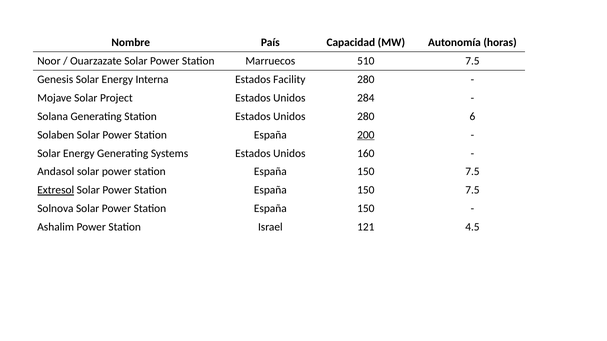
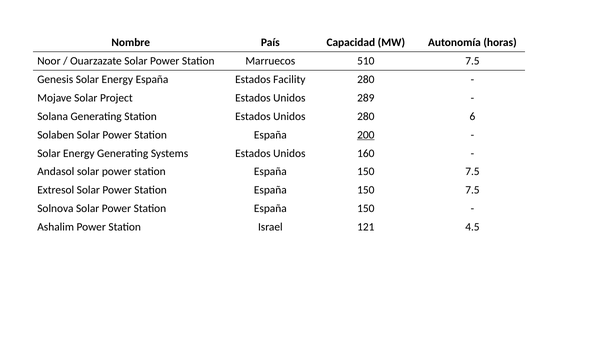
Energy Interna: Interna -> España
284: 284 -> 289
Extresol underline: present -> none
